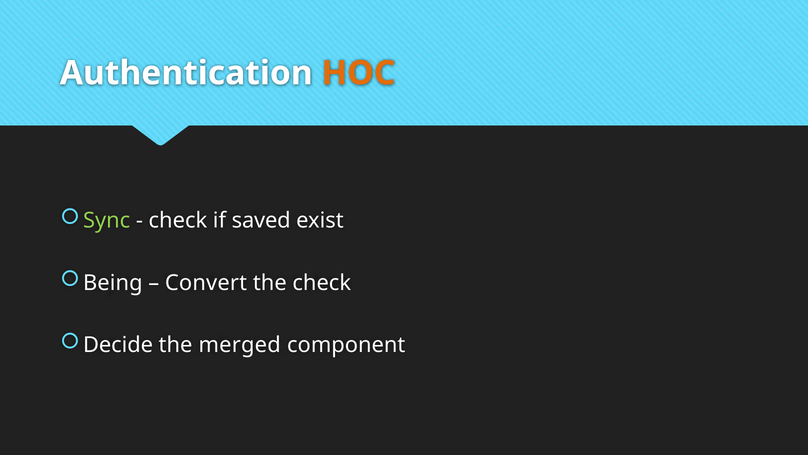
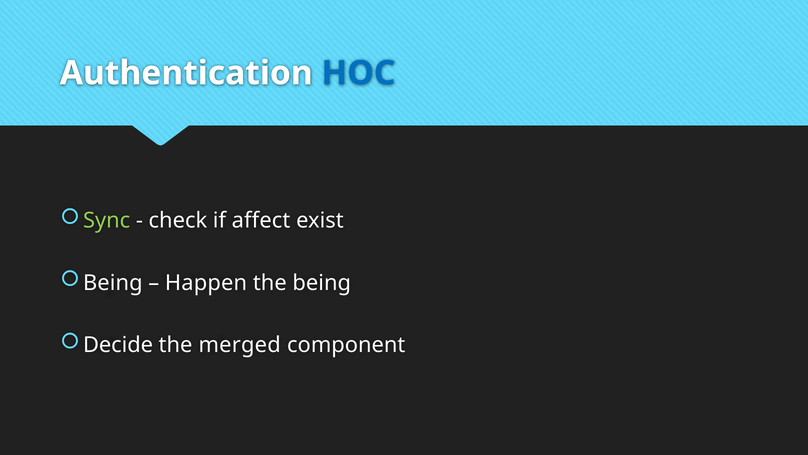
HOC colour: orange -> blue
saved: saved -> affect
Convert: Convert -> Happen
the check: check -> being
